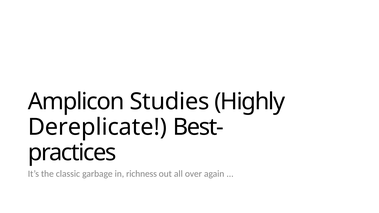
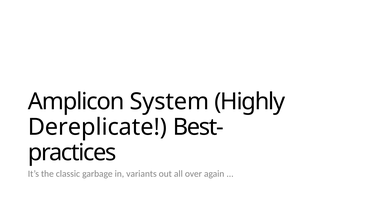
Studies: Studies -> System
richness: richness -> variants
